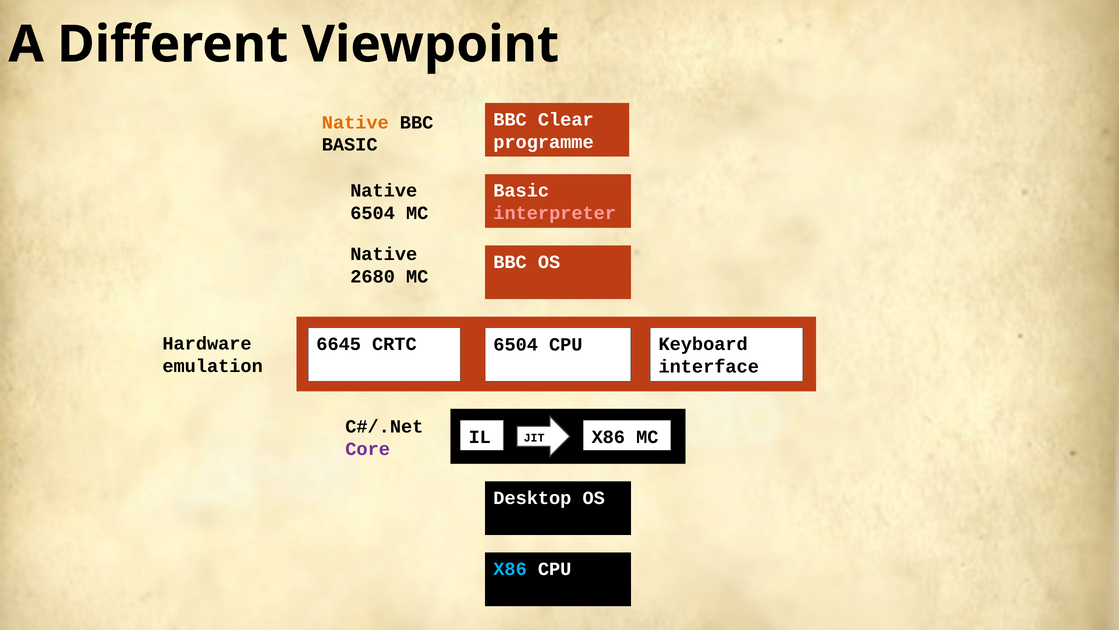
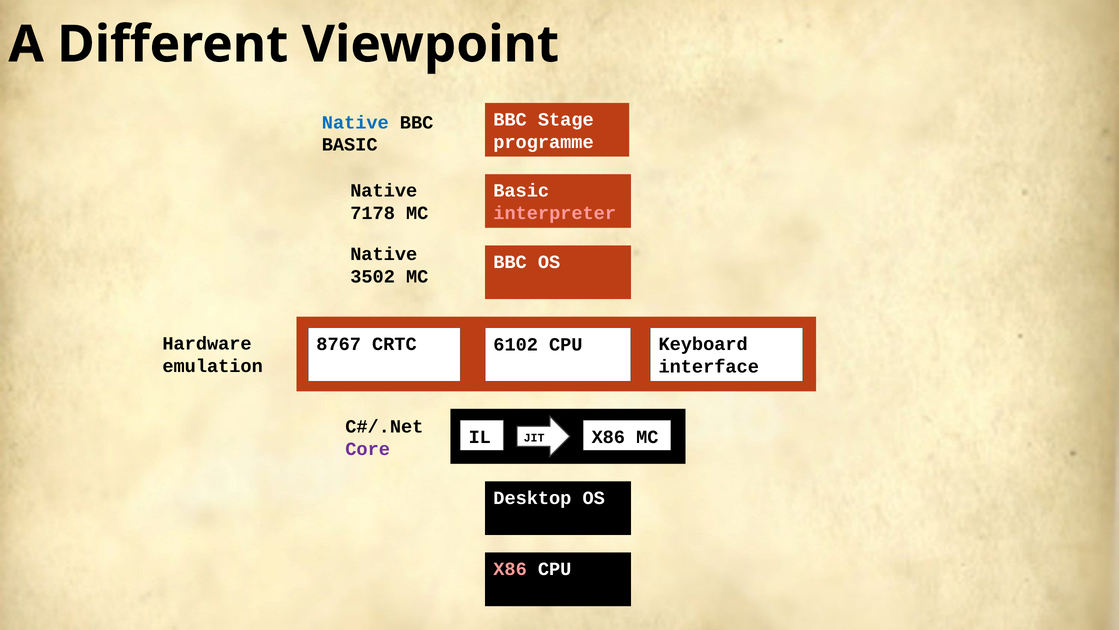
Clear: Clear -> Stage
Native at (355, 122) colour: orange -> blue
6504 at (373, 213): 6504 -> 7178
2680: 2680 -> 3502
6645: 6645 -> 8767
CRTC 6504: 6504 -> 6102
X86 at (510, 569) colour: light blue -> pink
